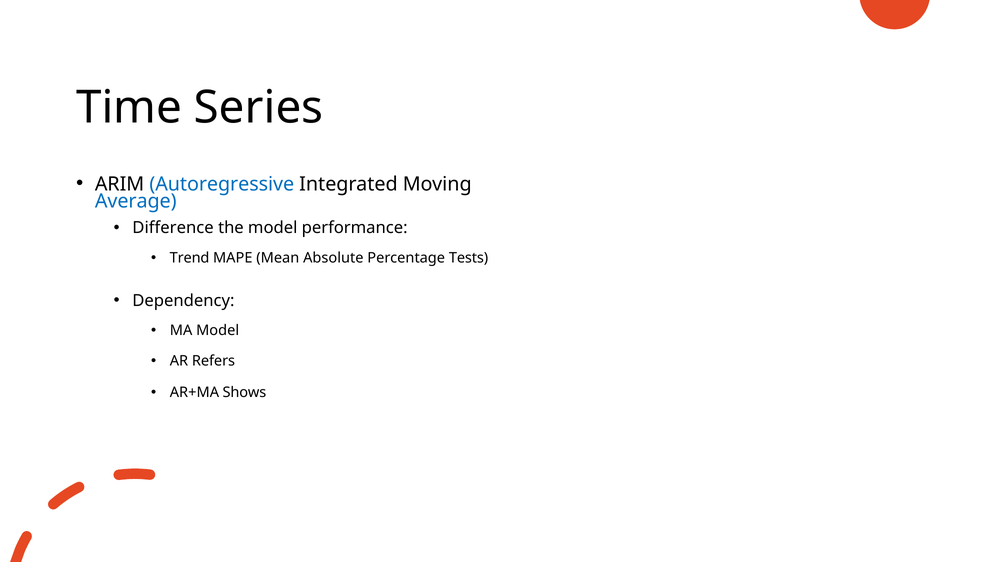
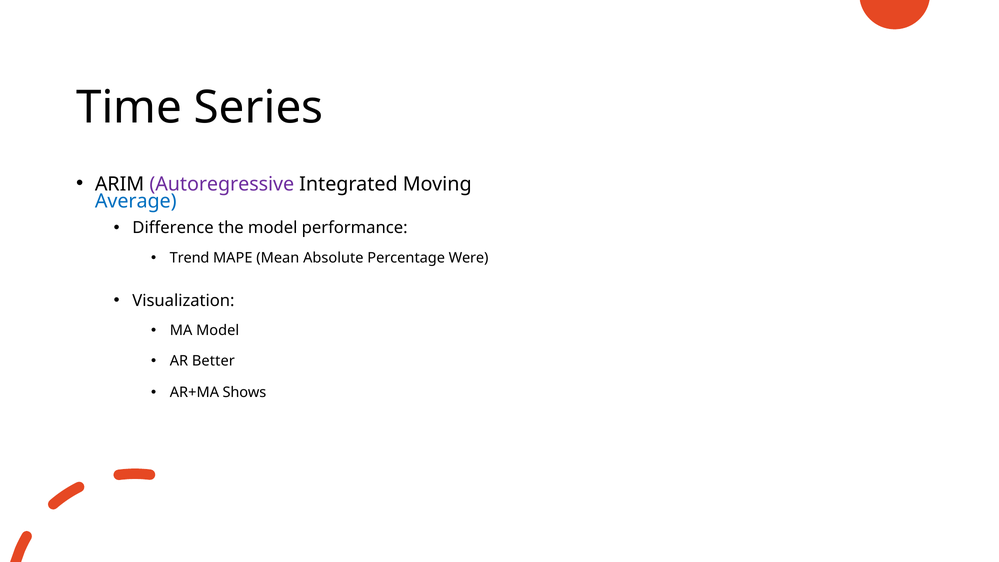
Autoregressive colour: blue -> purple
Tests: Tests -> Were
Dependency: Dependency -> Visualization
Refers: Refers -> Better
